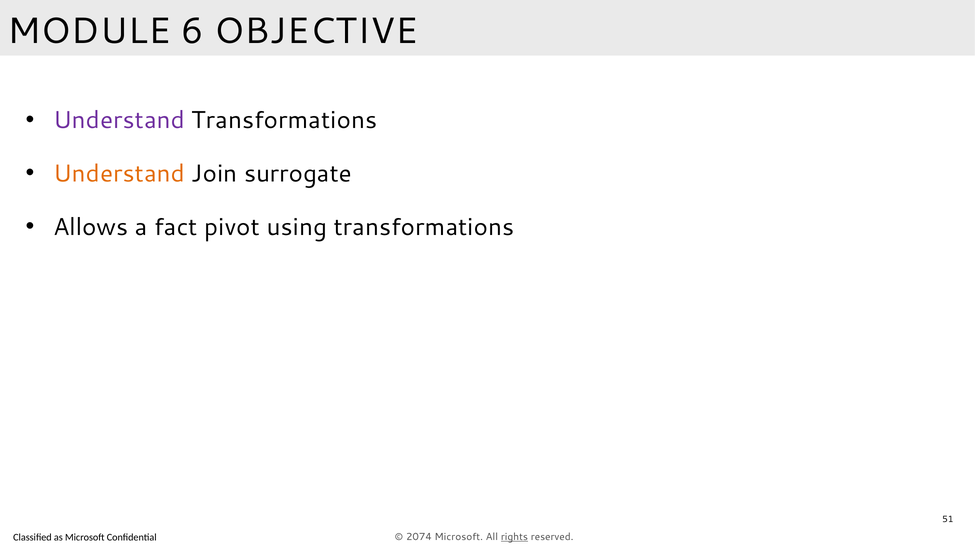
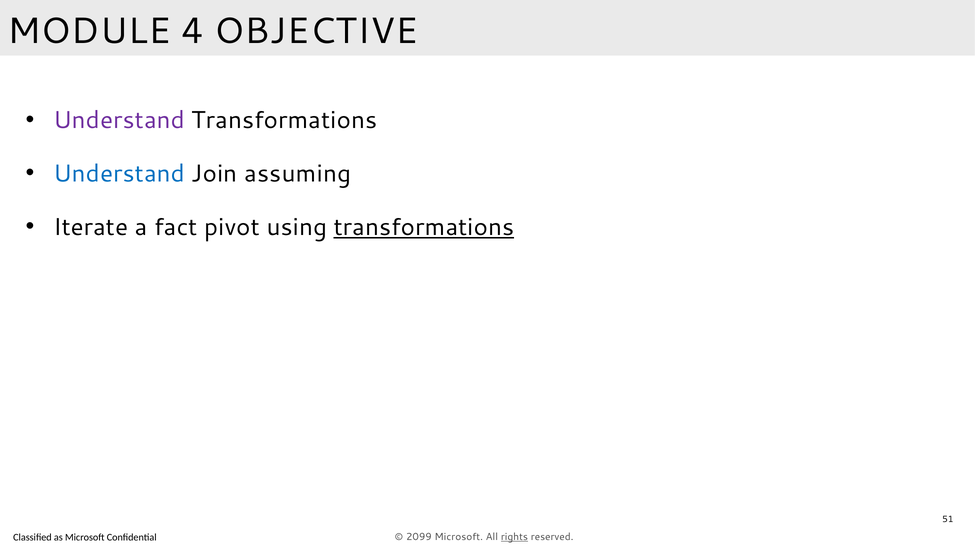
6: 6 -> 4
Understand at (119, 174) colour: orange -> blue
surrogate: surrogate -> assuming
Allows: Allows -> Iterate
transformations at (424, 227) underline: none -> present
2074: 2074 -> 2099
